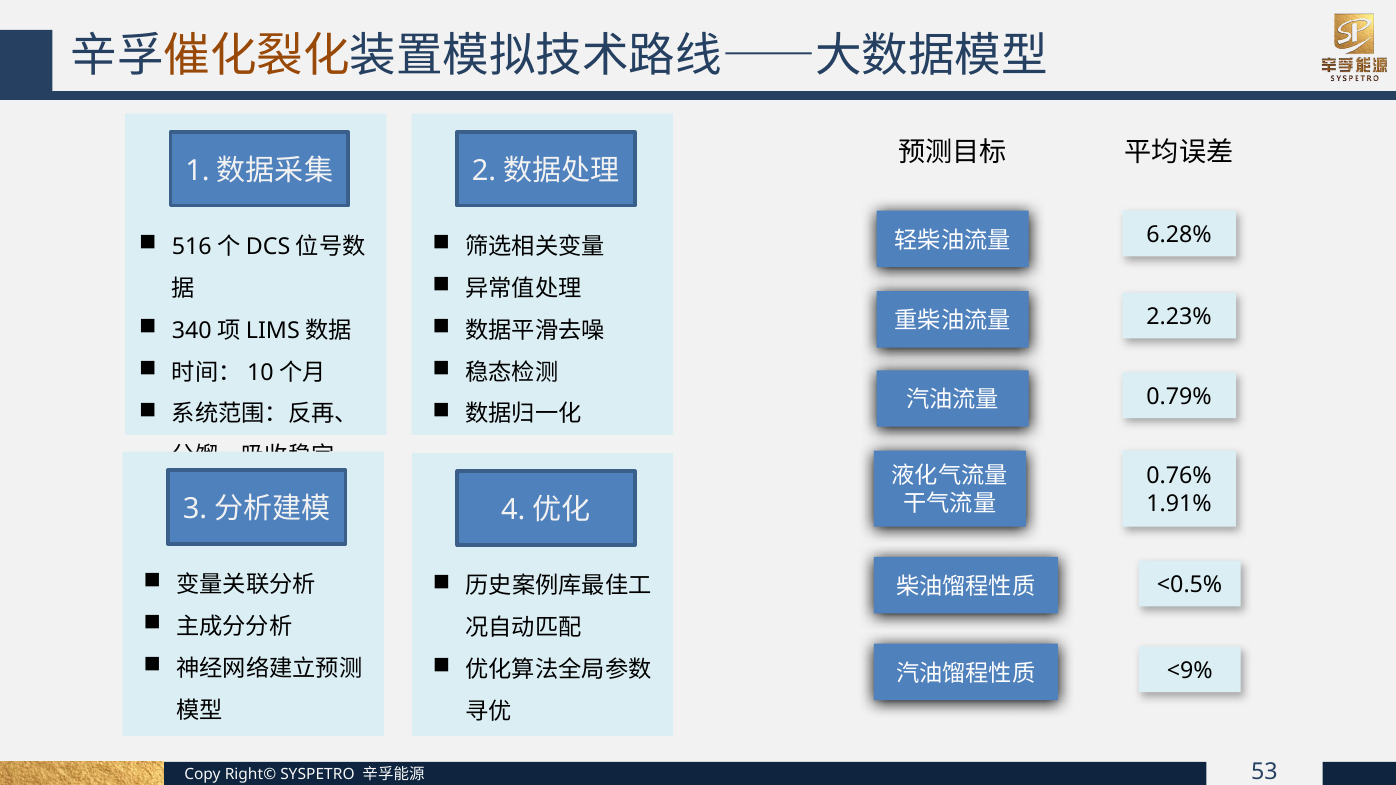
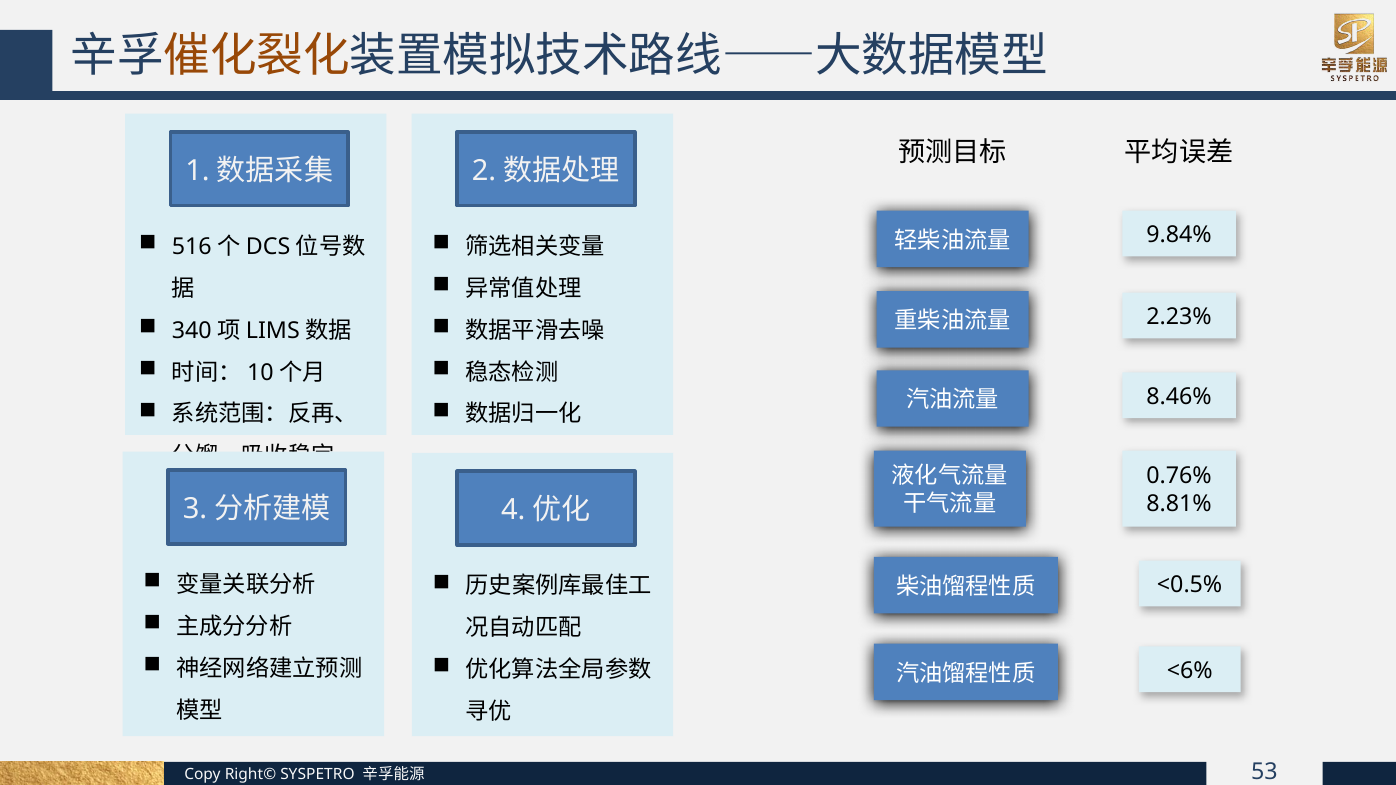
6.28%: 6.28% -> 9.84%
0.79%: 0.79% -> 8.46%
1.91%: 1.91% -> 8.81%
<9%: <9% -> <6%
